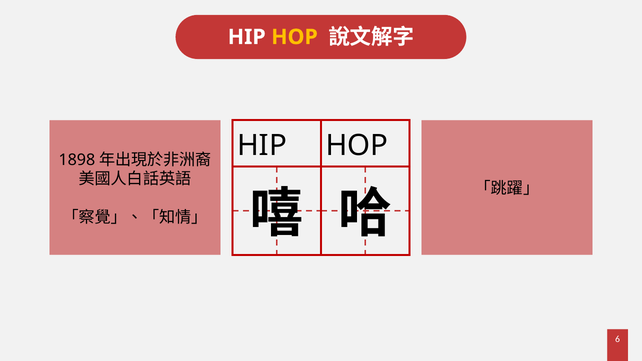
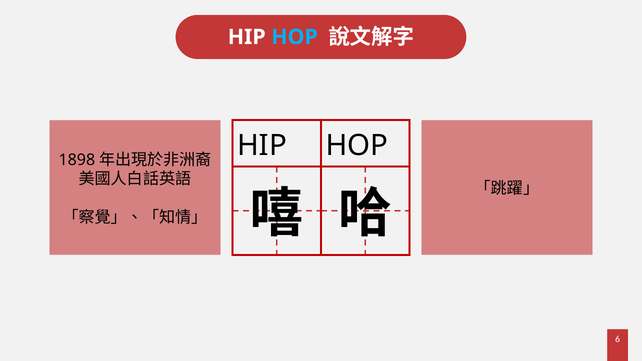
HOP at (294, 37) colour: yellow -> light blue
